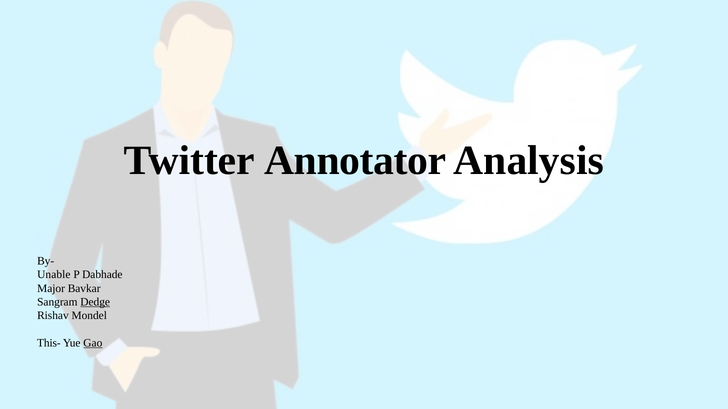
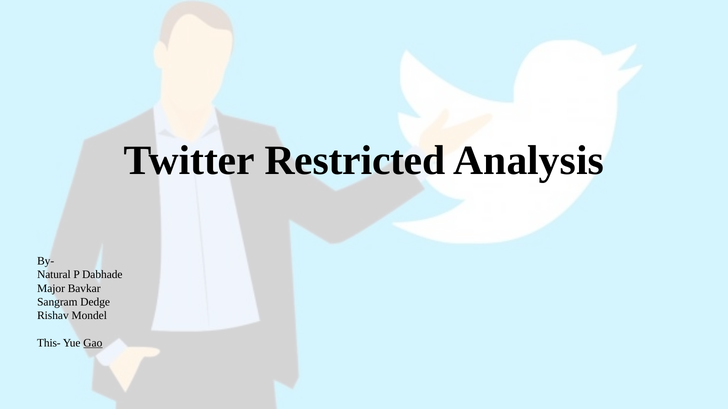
Annotator: Annotator -> Restricted
Unable: Unable -> Natural
Dedge underline: present -> none
